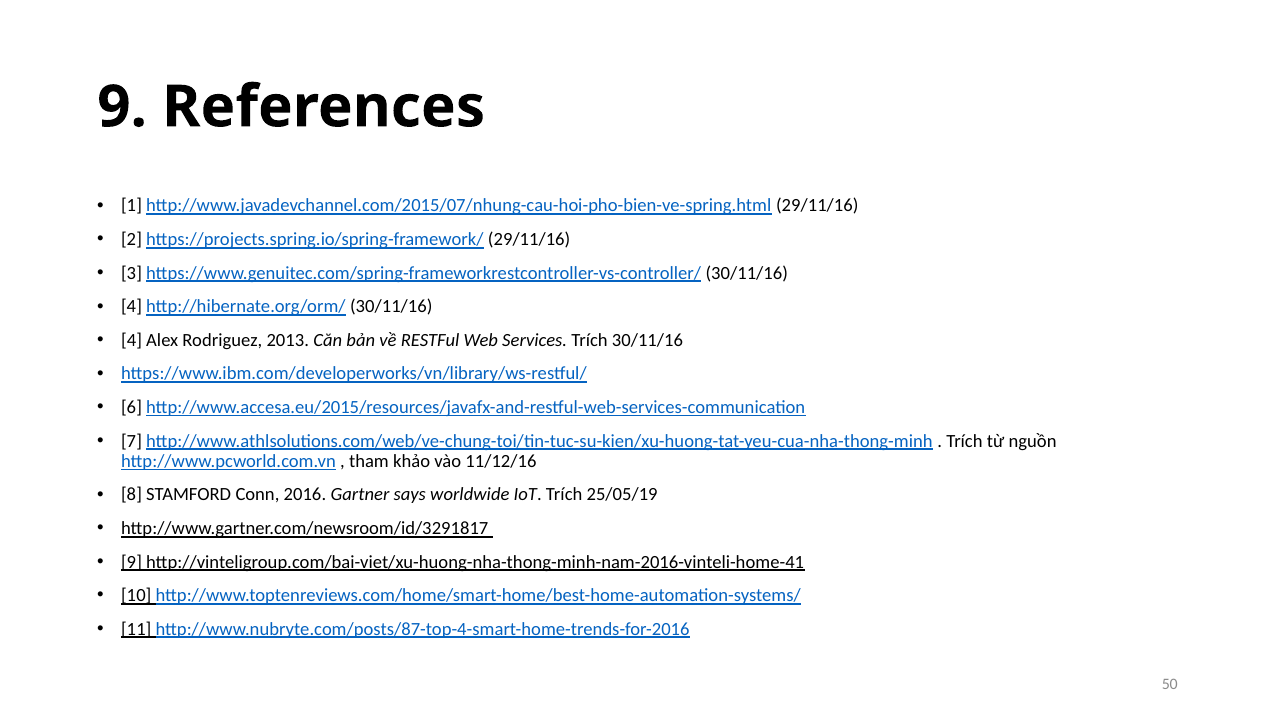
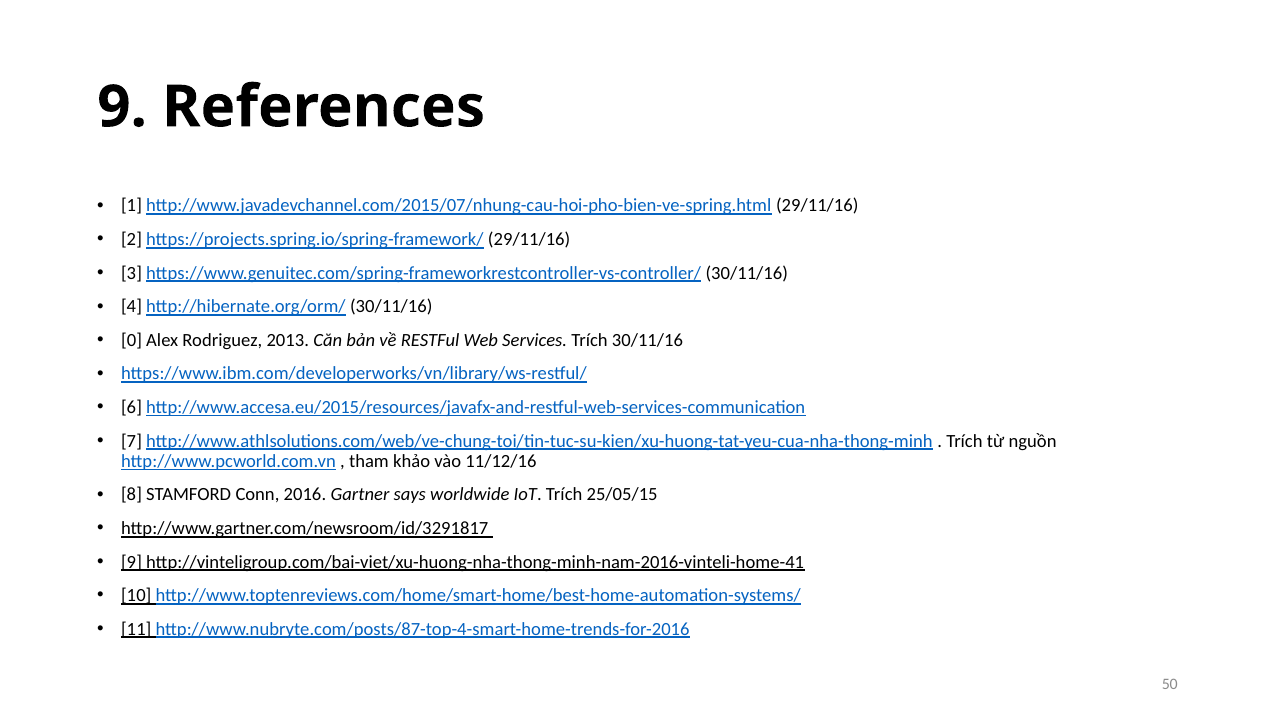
4 at (132, 340): 4 -> 0
25/05/19: 25/05/19 -> 25/05/15
